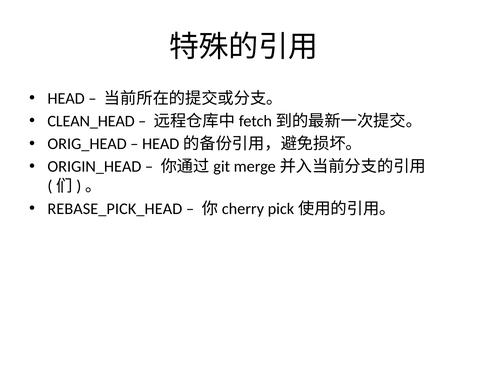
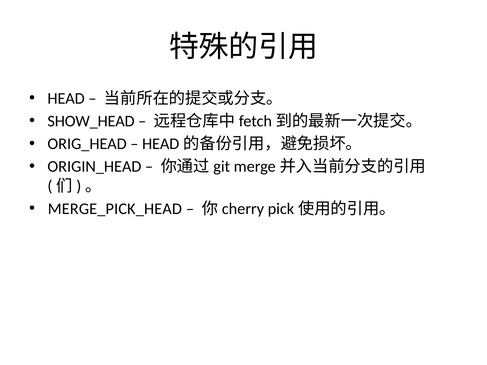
CLEAN_HEAD: CLEAN_HEAD -> SHOW_HEAD
REBASE_PICK_HEAD: REBASE_PICK_HEAD -> MERGE_PICK_HEAD
